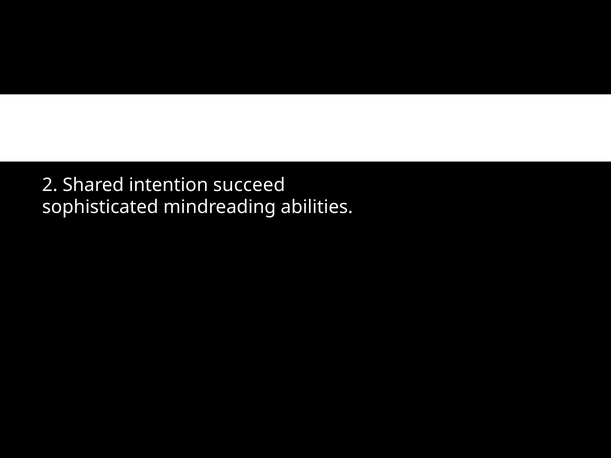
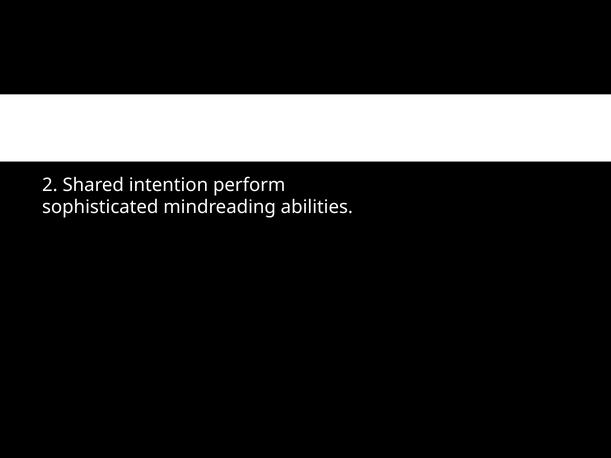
succeed: succeed -> perform
